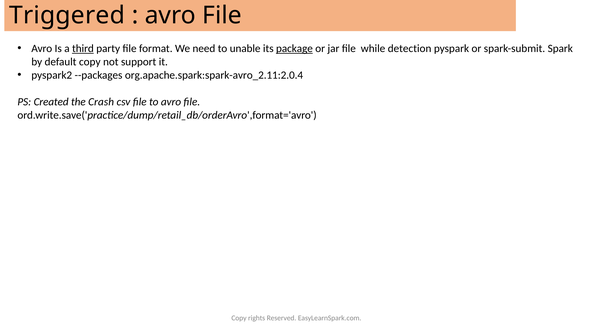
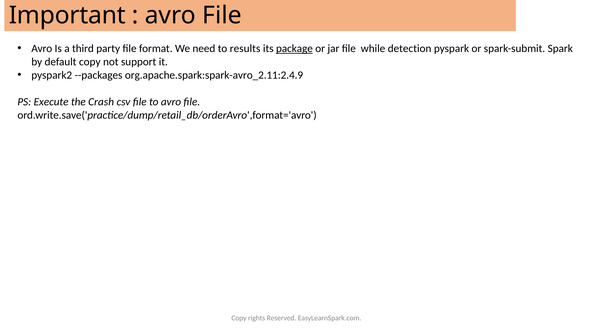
Triggered: Triggered -> Important
third underline: present -> none
unable: unable -> results
org.apache.spark:spark-avro_2.11:2.0.4: org.apache.spark:spark-avro_2.11:2.0.4 -> org.apache.spark:spark-avro_2.11:2.4.9
Created: Created -> Execute
